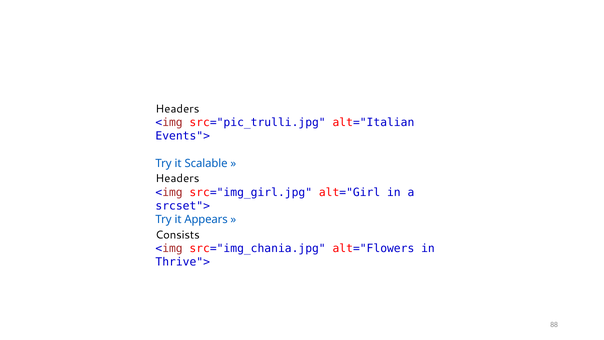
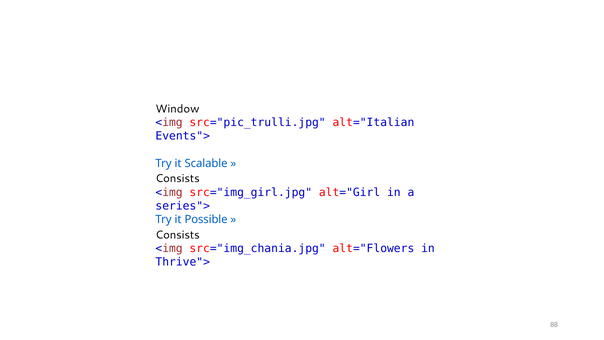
Headers at (177, 109): Headers -> Window
Headers at (177, 179): Headers -> Consists
srcset">: srcset"> -> series">
Appears: Appears -> Possible
